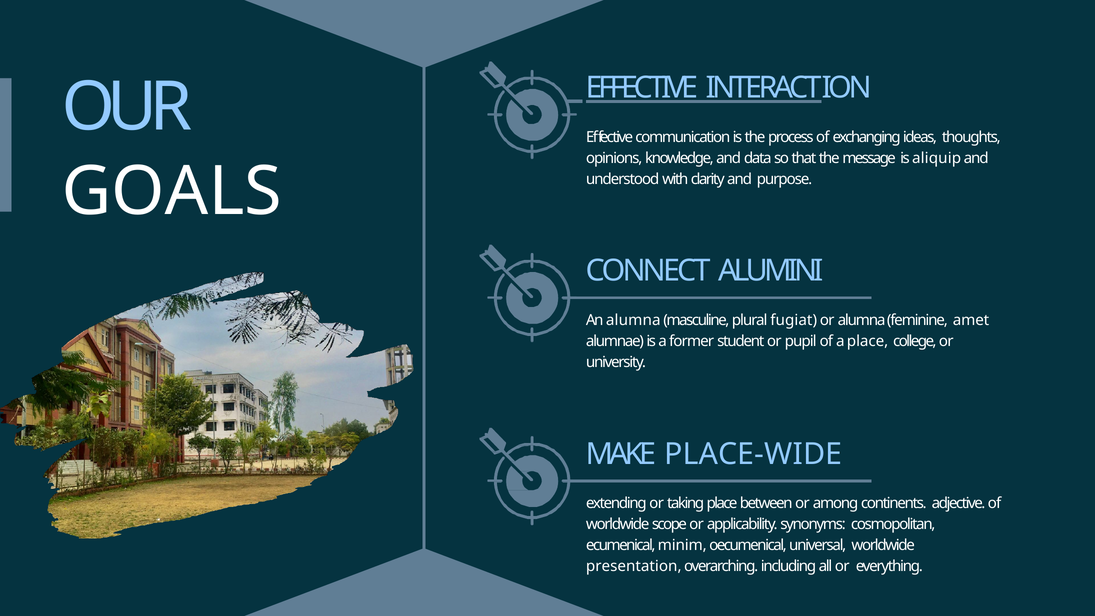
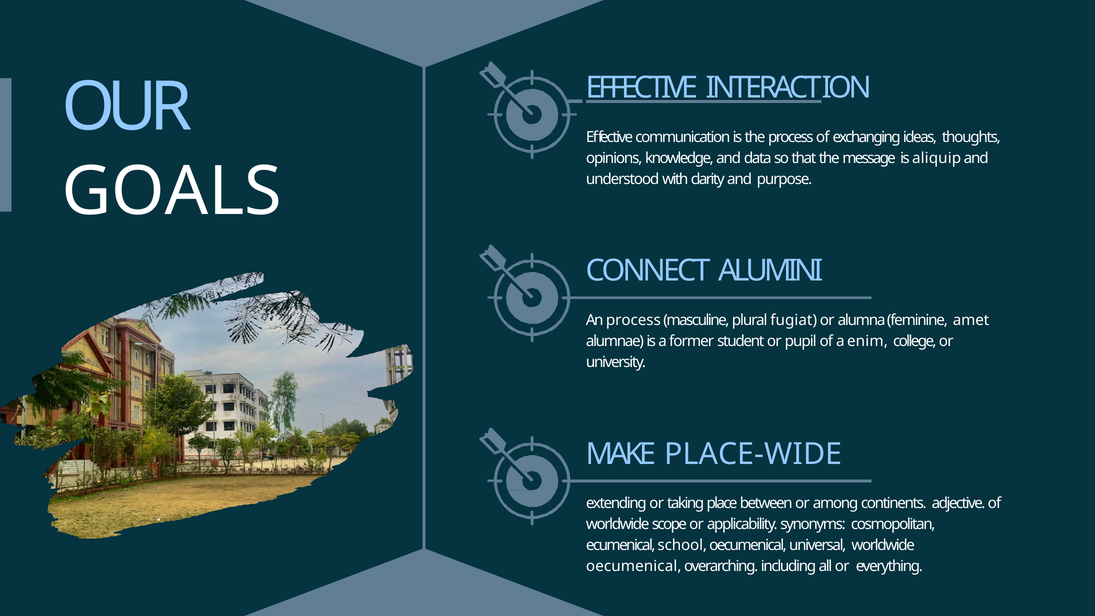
An alumna: alumna -> process
a place: place -> enim
minim: minim -> school
presentation at (634, 566): presentation -> oecumenical
